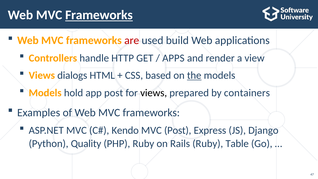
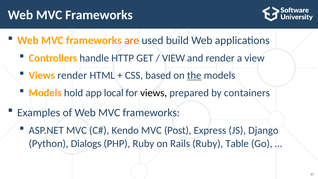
Frameworks at (99, 15) underline: present -> none
are colour: red -> orange
APPS at (173, 58): APPS -> VIEW
Views dialogs: dialogs -> render
app post: post -> local
Quality: Quality -> Dialogs
